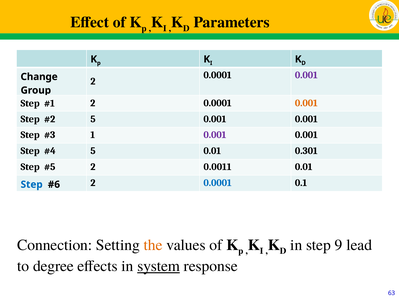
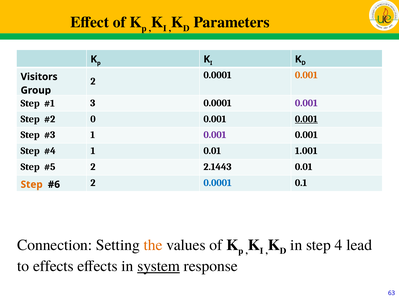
0.001 at (306, 75) colour: purple -> orange
Change: Change -> Visitors
2 at (93, 103): 2 -> 3
0.001 at (306, 103) colour: orange -> purple
5 at (93, 119): 5 -> 0
0.001 at (306, 119) underline: none -> present
5 at (93, 151): 5 -> 1
0.301: 0.301 -> 1.001
0.0011: 0.0011 -> 2.1443
Step at (32, 185) colour: blue -> orange
9: 9 -> 4
to degree: degree -> effects
